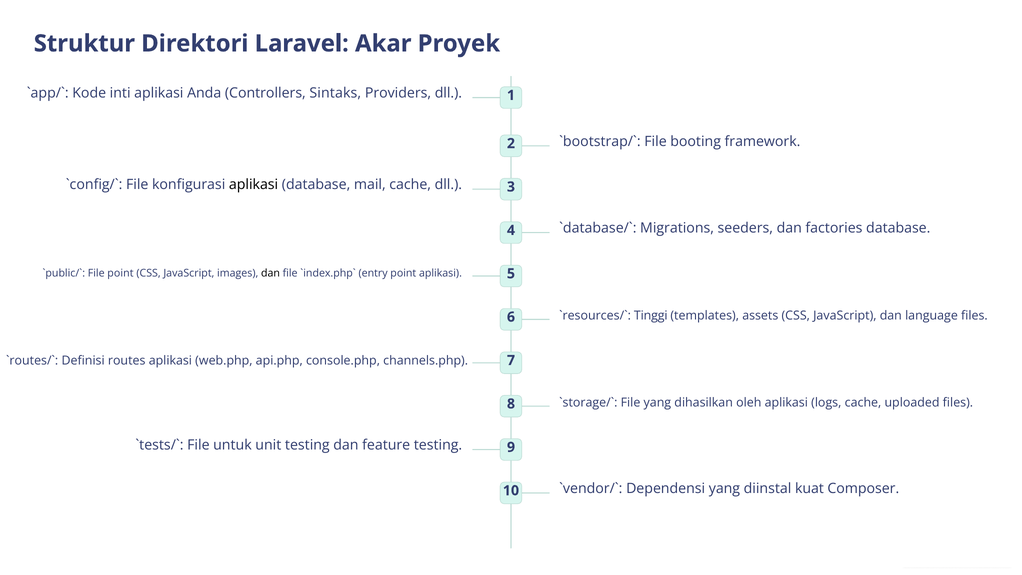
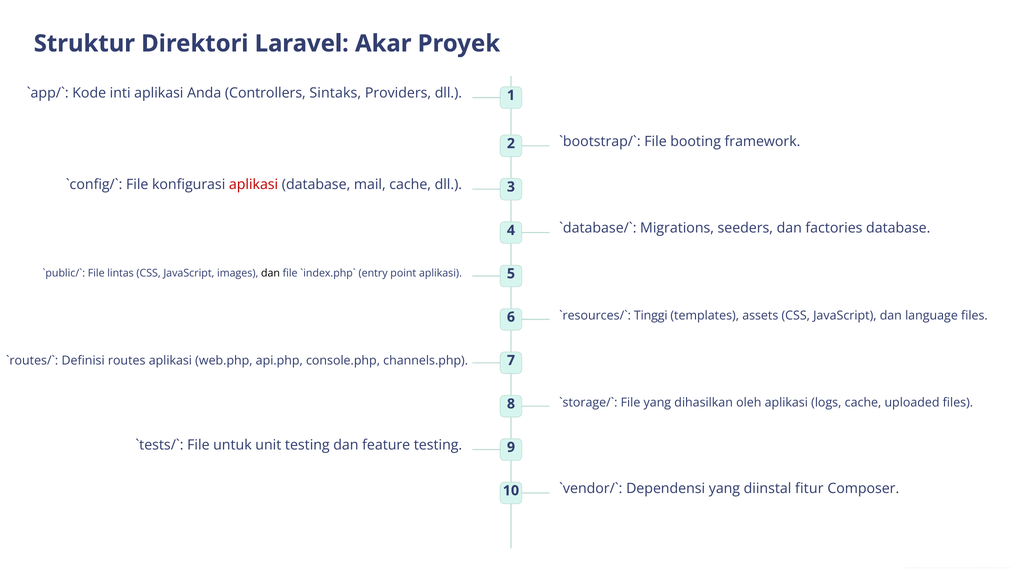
aplikasi at (254, 185) colour: black -> red
File point: point -> lintas
kuat: kuat -> fitur
